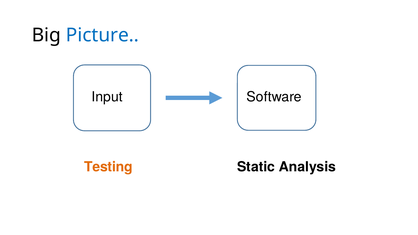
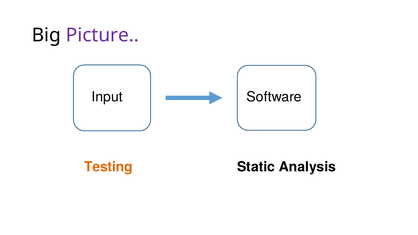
Picture colour: blue -> purple
